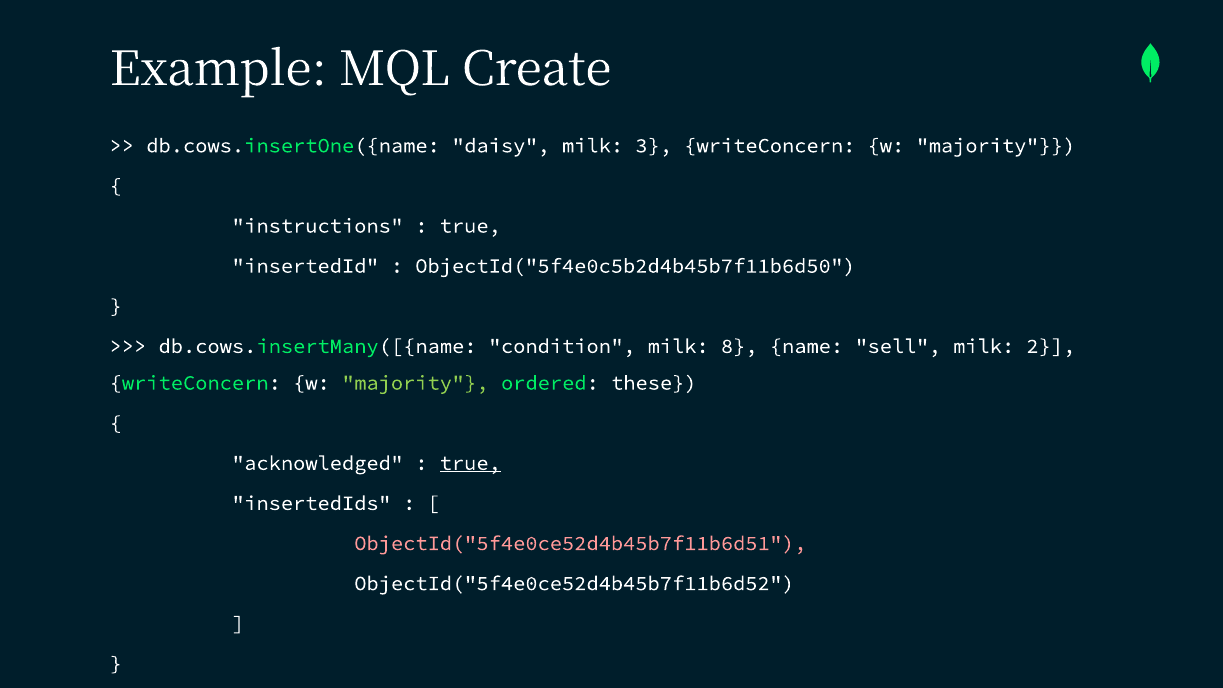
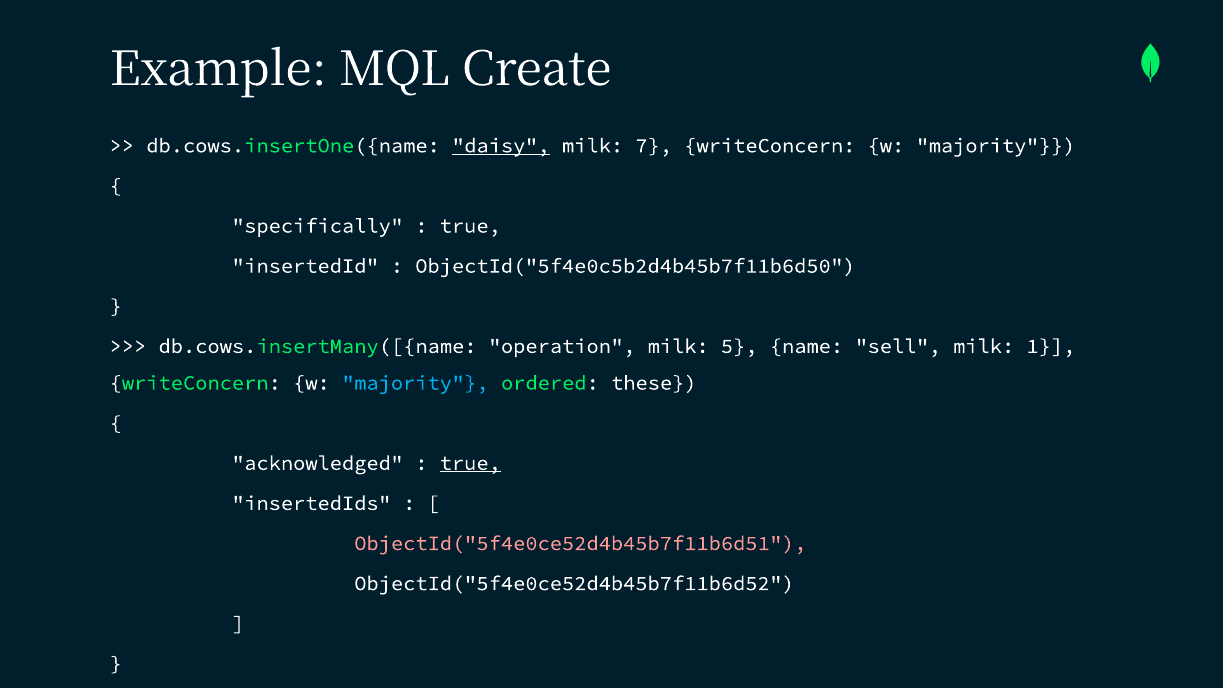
daisy underline: none -> present
3: 3 -> 7
instructions: instructions -> specifically
condition: condition -> operation
8: 8 -> 5
2: 2 -> 1
majority at (415, 383) colour: light green -> light blue
